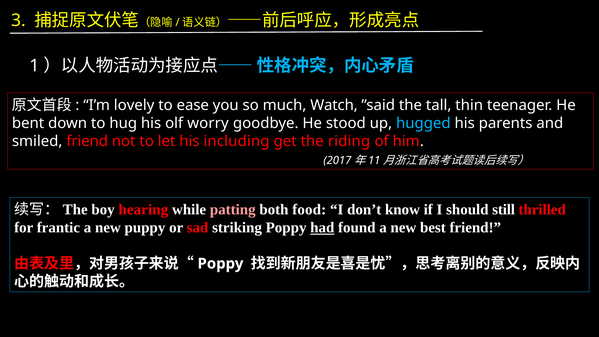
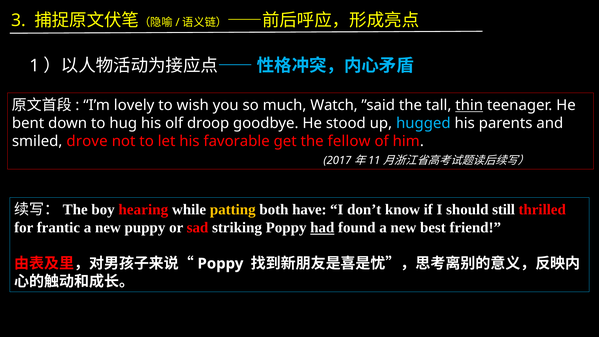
ease: ease -> wish
thin underline: none -> present
worry: worry -> droop
smiled friend: friend -> drove
including: including -> favorable
riding: riding -> fellow
patting colour: pink -> yellow
food: food -> have
